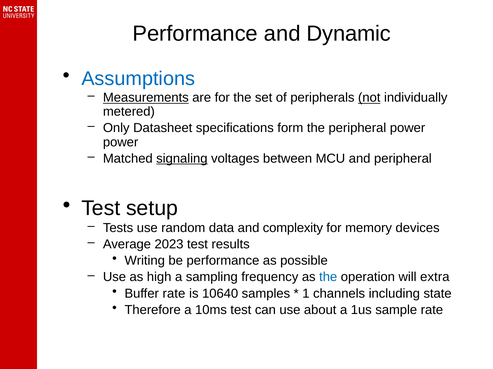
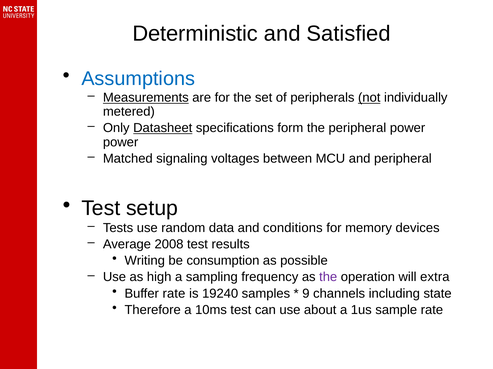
Performance at (195, 34): Performance -> Deterministic
Dynamic: Dynamic -> Satisfied
Datasheet underline: none -> present
signaling underline: present -> none
complexity: complexity -> conditions
2023: 2023 -> 2008
be performance: performance -> consumption
the at (328, 278) colour: blue -> purple
10640: 10640 -> 19240
1: 1 -> 9
